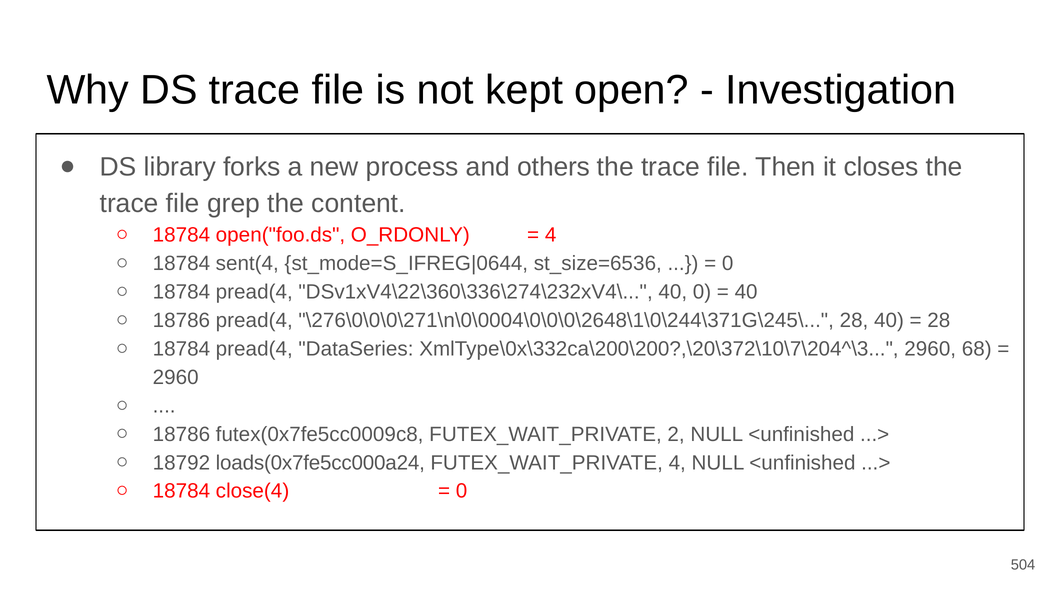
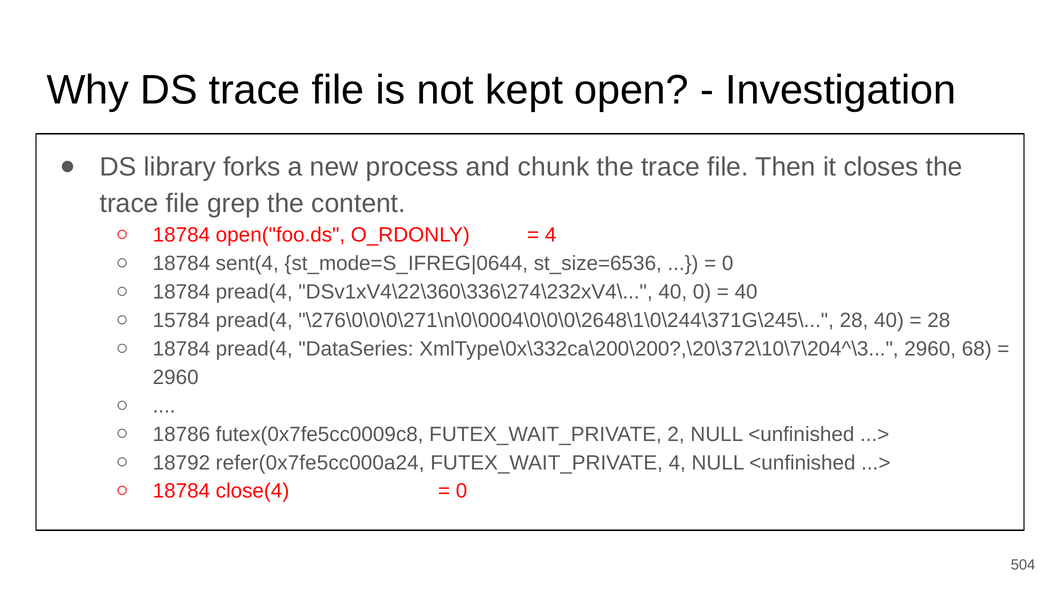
others: others -> chunk
18786 at (181, 320): 18786 -> 15784
loads(0x7fe5cc000a24: loads(0x7fe5cc000a24 -> refer(0x7fe5cc000a24
